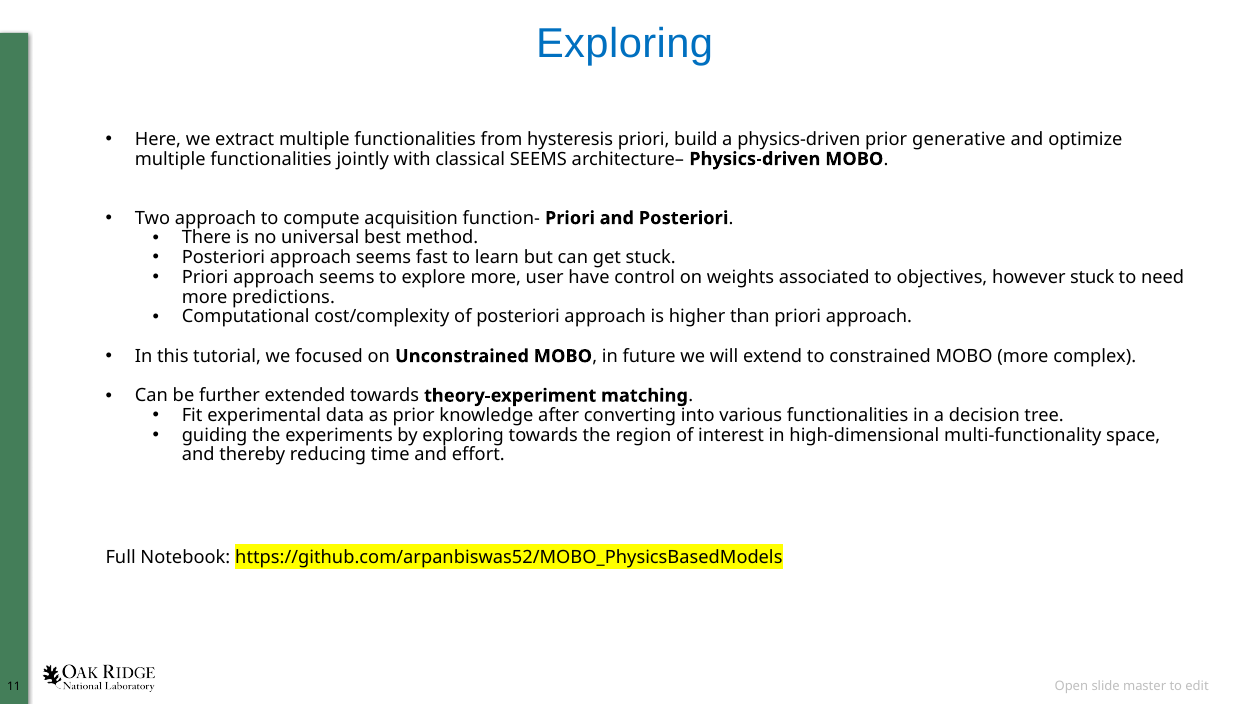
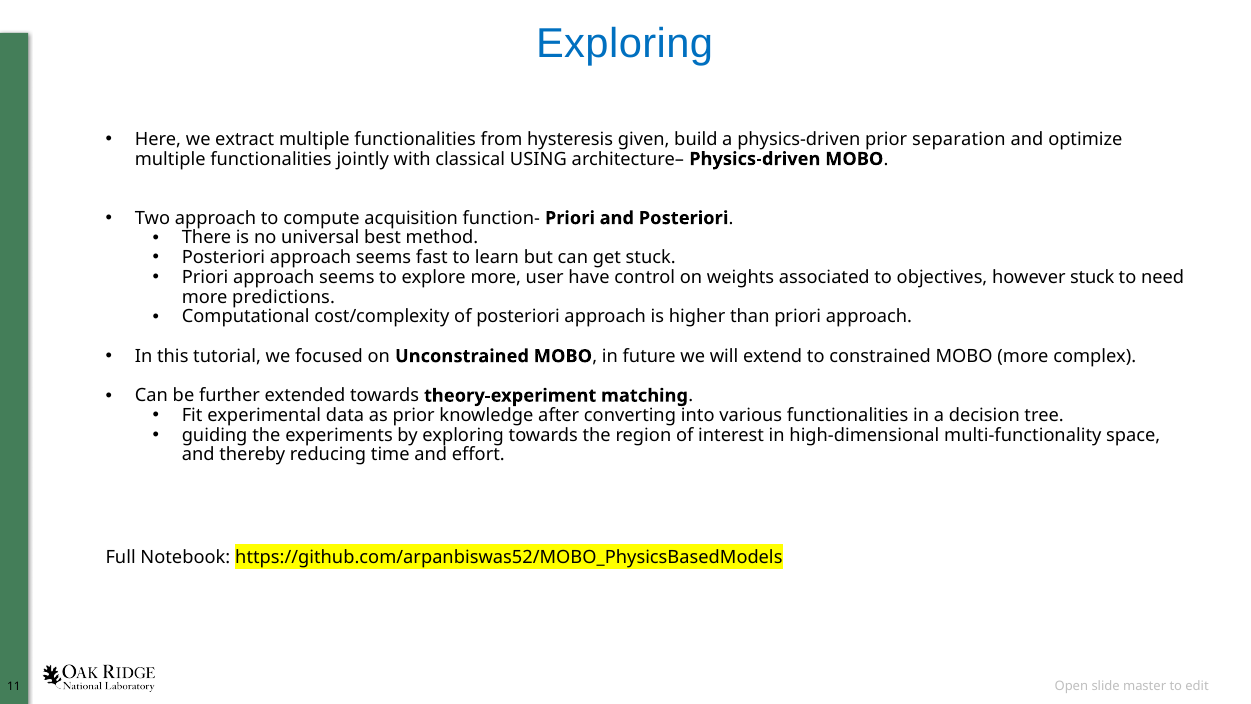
hysteresis priori: priori -> given
generative: generative -> separation
classical SEEMS: SEEMS -> USING
